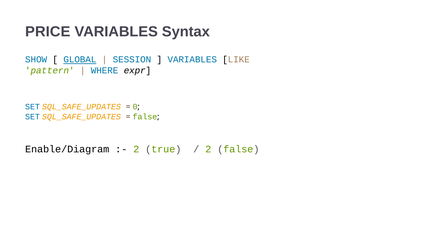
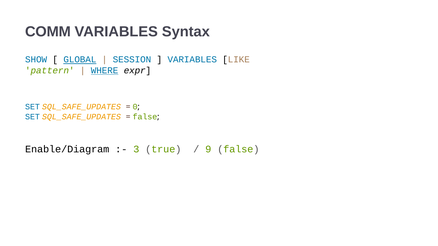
PRICE: PRICE -> COMM
WHERE underline: none -> present
2 at (136, 149): 2 -> 3
2 at (208, 149): 2 -> 9
